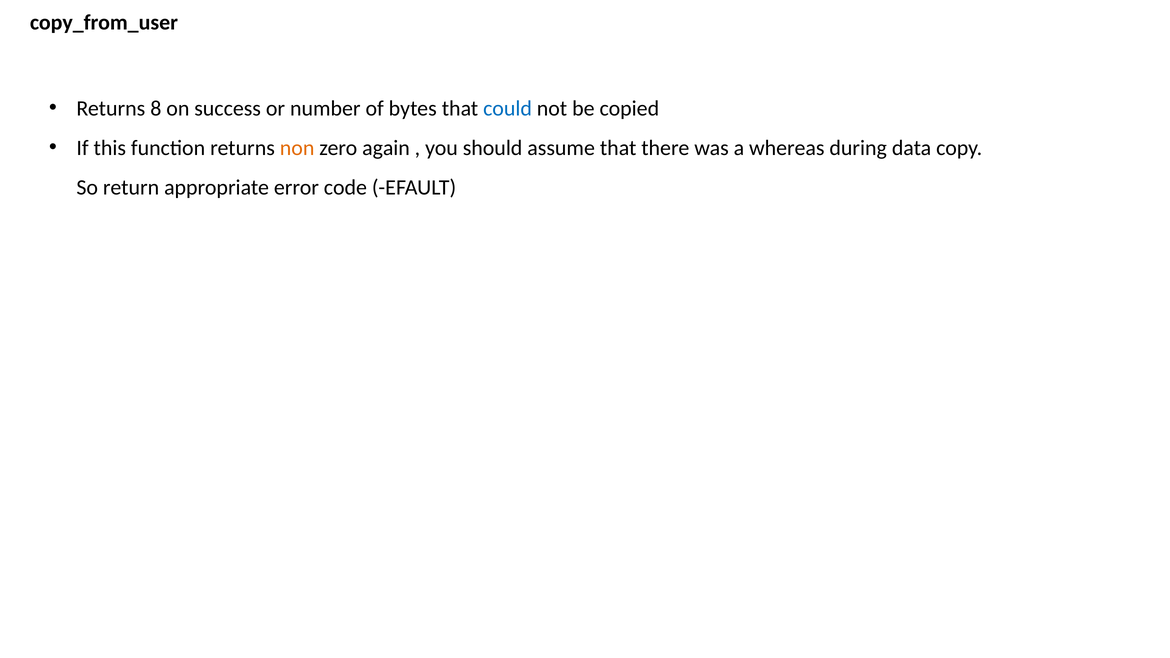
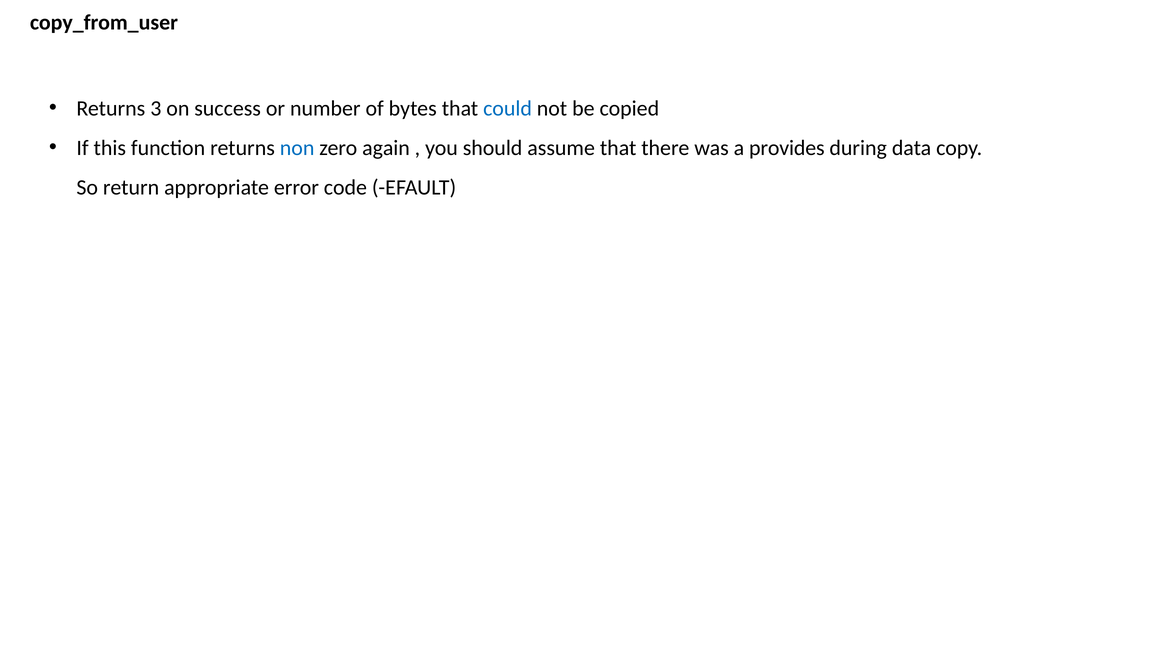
8: 8 -> 3
non colour: orange -> blue
whereas: whereas -> provides
